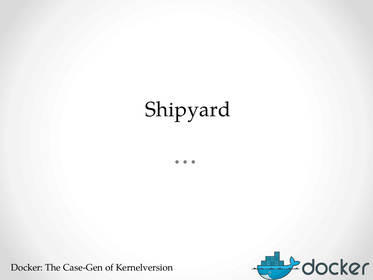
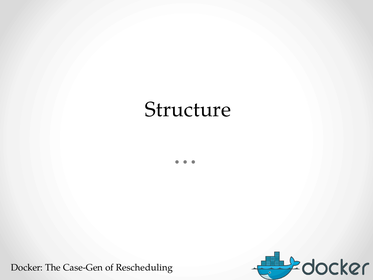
Shipyard: Shipyard -> Structure
Kernelversion: Kernelversion -> Rescheduling
